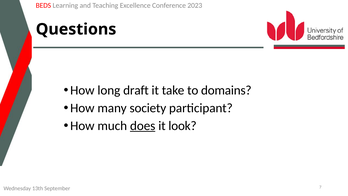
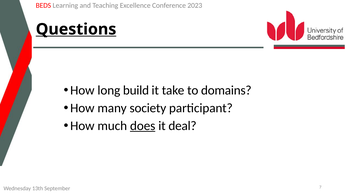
Questions underline: none -> present
draft: draft -> build
look: look -> deal
